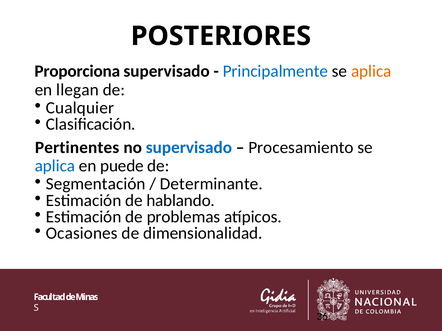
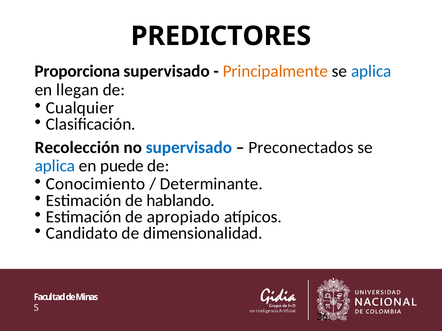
POSTERIORES: POSTERIORES -> PREDICTORES
Principalmente colour: blue -> orange
aplica at (371, 71) colour: orange -> blue
Pertinentes: Pertinentes -> Recolección
Procesamiento: Procesamiento -> Preconectados
Segmentación: Segmentación -> Conocimiento
problemas: problemas -> apropiado
Ocasiones: Ocasiones -> Candidato
